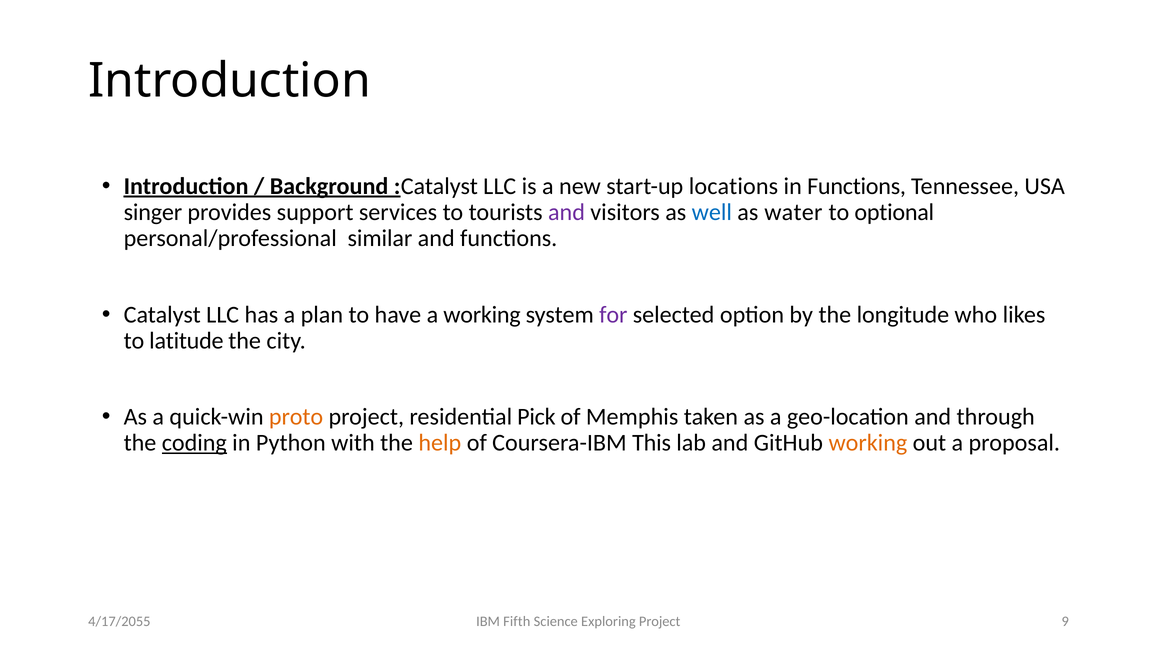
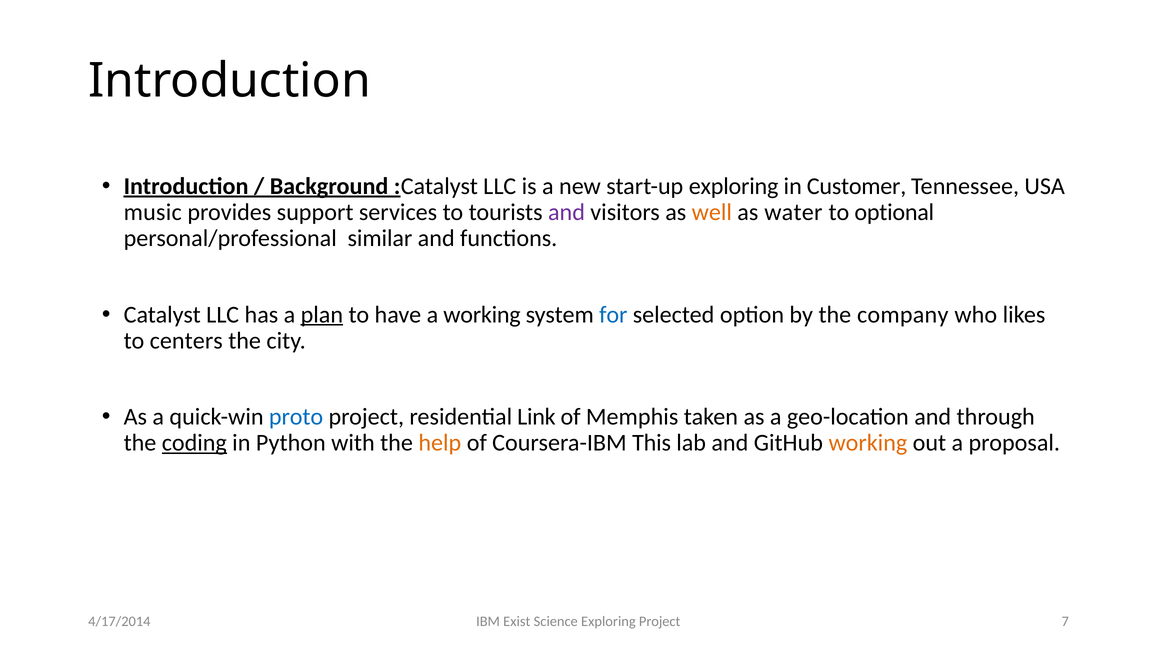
start-up locations: locations -> exploring
in Functions: Functions -> Customer
singer: singer -> music
well colour: blue -> orange
plan underline: none -> present
for colour: purple -> blue
longitude: longitude -> company
latitude: latitude -> centers
proto colour: orange -> blue
Pick: Pick -> Link
Fifth: Fifth -> Exist
9: 9 -> 7
4/17/2055: 4/17/2055 -> 4/17/2014
